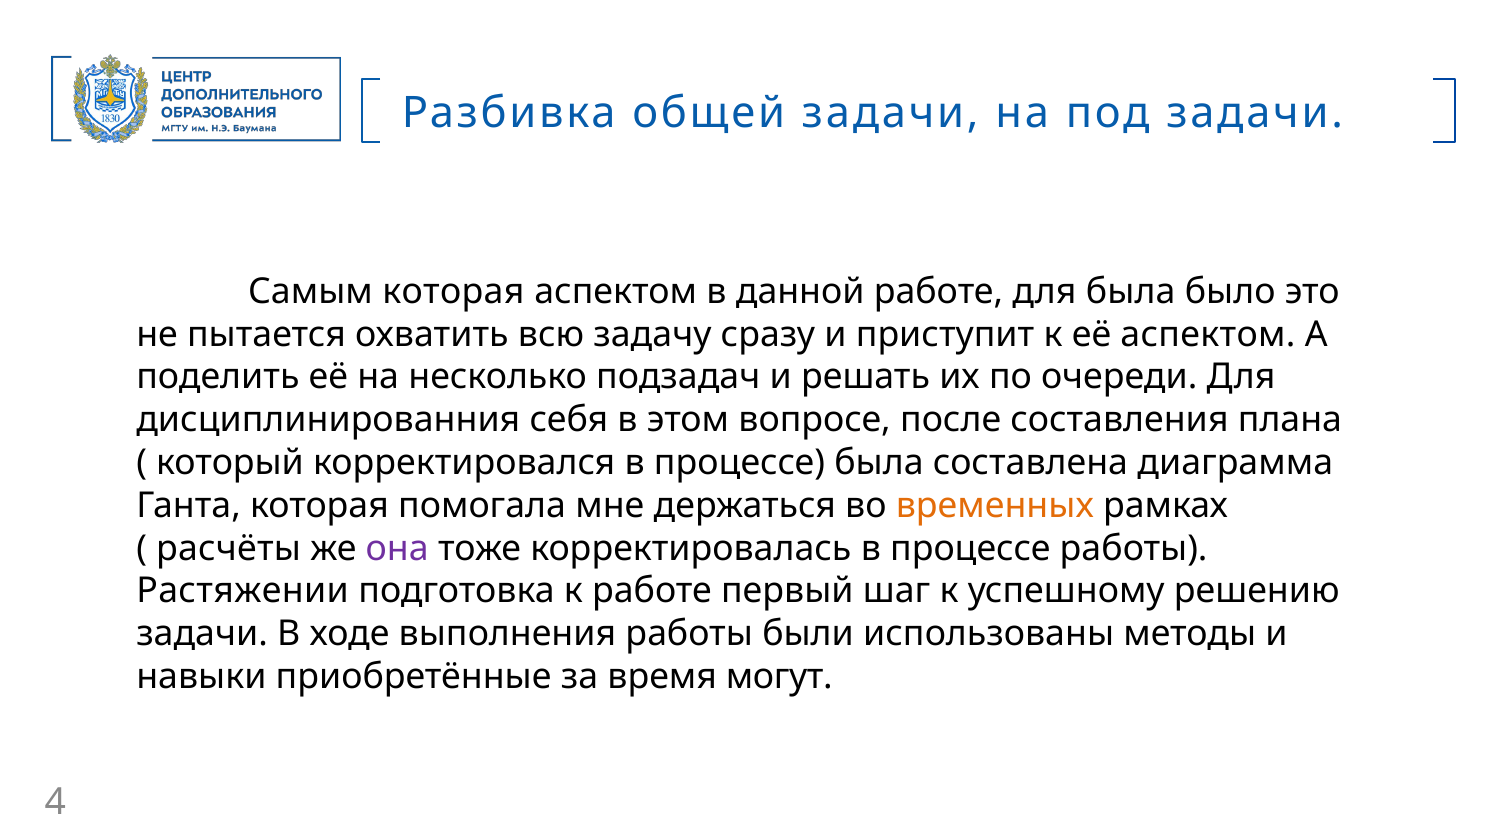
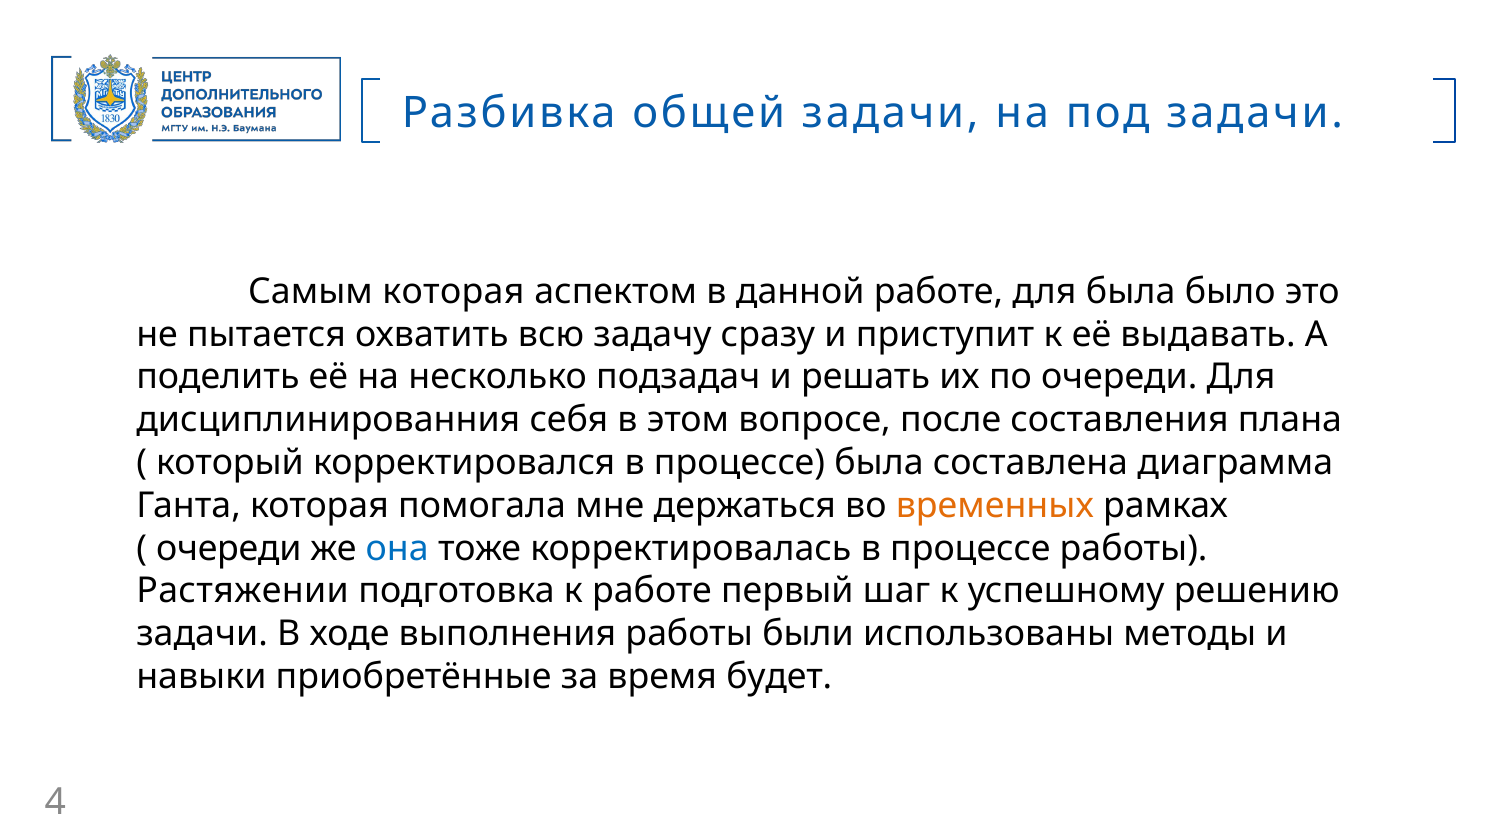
её аспектом: аспектом -> выдавать
расчёты at (229, 549): расчёты -> очереди
она colour: purple -> blue
могут: могут -> будет
